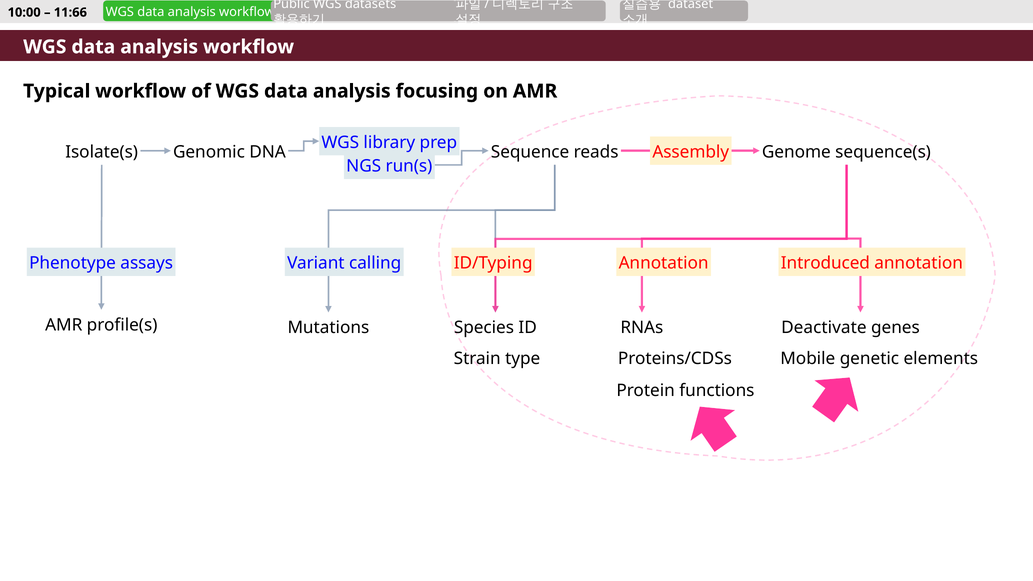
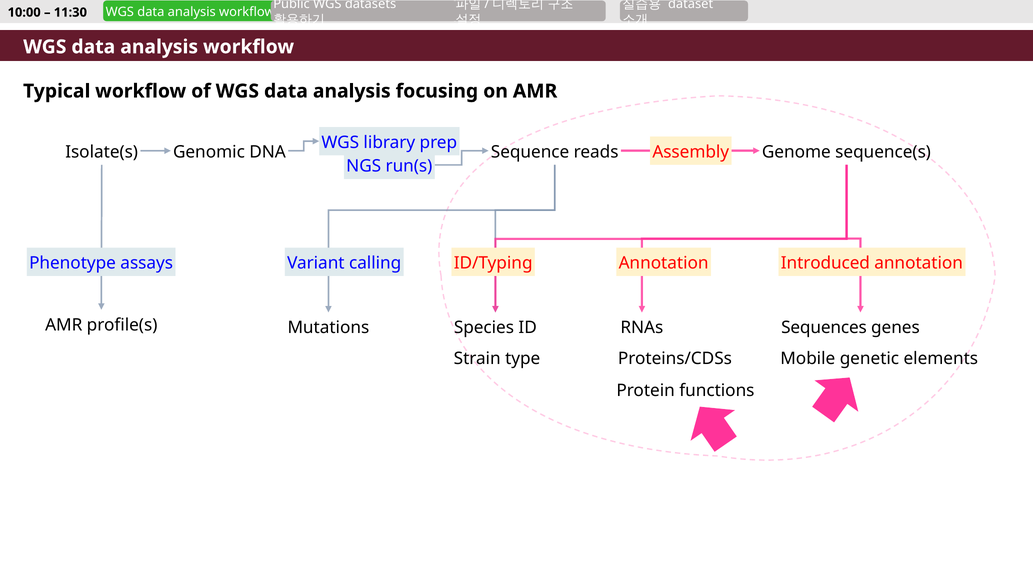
11:66: 11:66 -> 11:30
Deactivate: Deactivate -> Sequences
